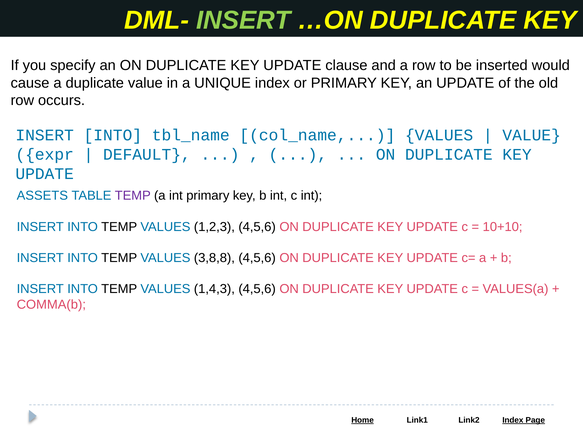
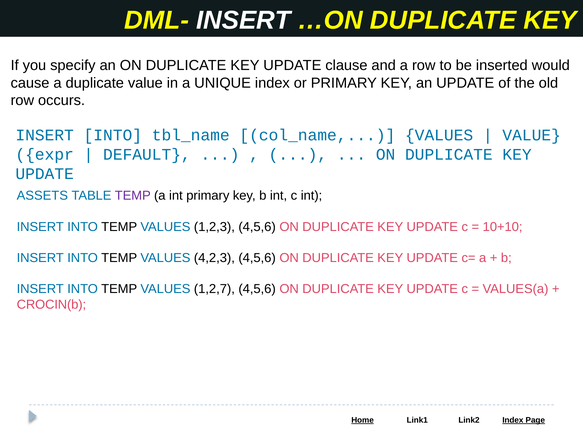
INSERT at (243, 20) colour: light green -> white
3,8,8: 3,8,8 -> 4,2,3
1,4,3: 1,4,3 -> 1,2,7
COMMA(b: COMMA(b -> CROCIN(b
